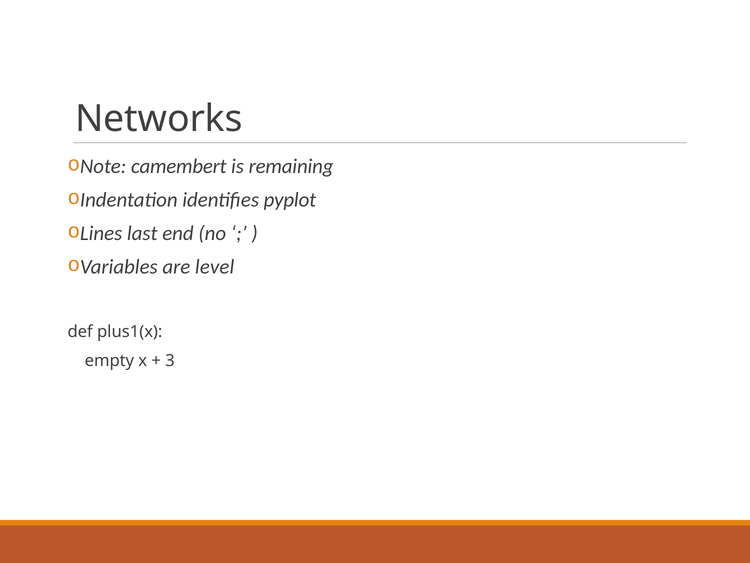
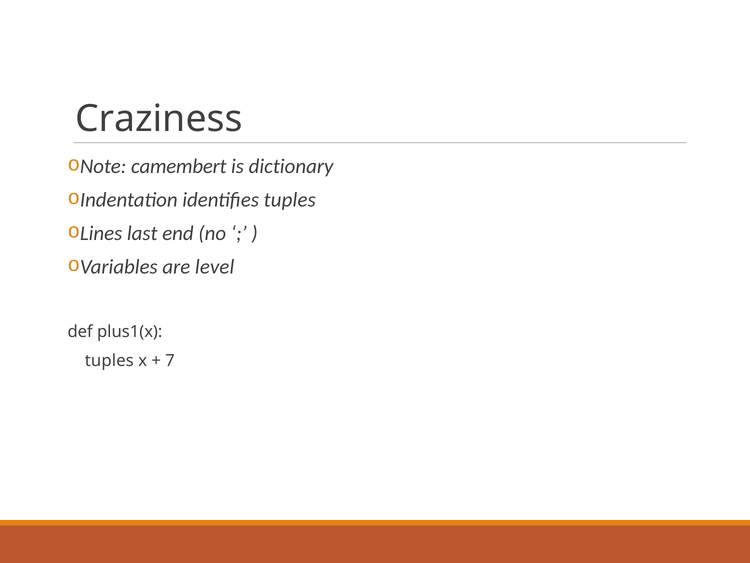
Networks: Networks -> Craziness
remaining: remaining -> dictionary
identifies pyplot: pyplot -> tuples
empty at (109, 360): empty -> tuples
3: 3 -> 7
